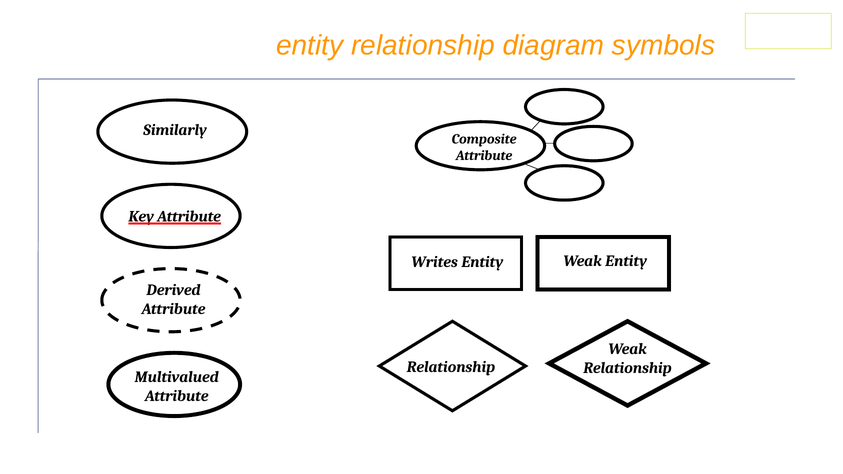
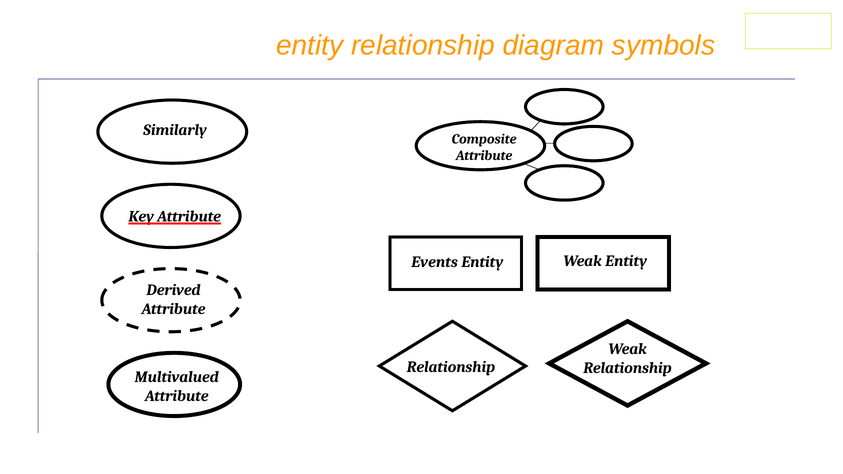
Writes: Writes -> Events
